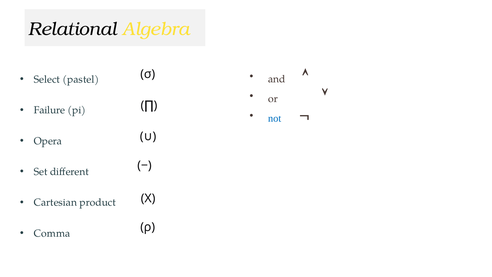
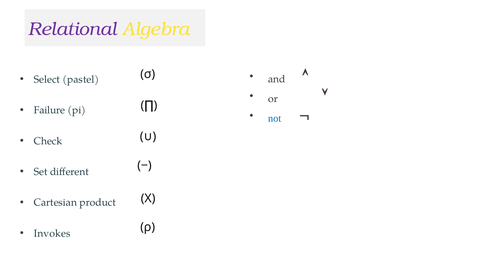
Relational colour: black -> purple
Opera: Opera -> Check
Comma: Comma -> Invokes
